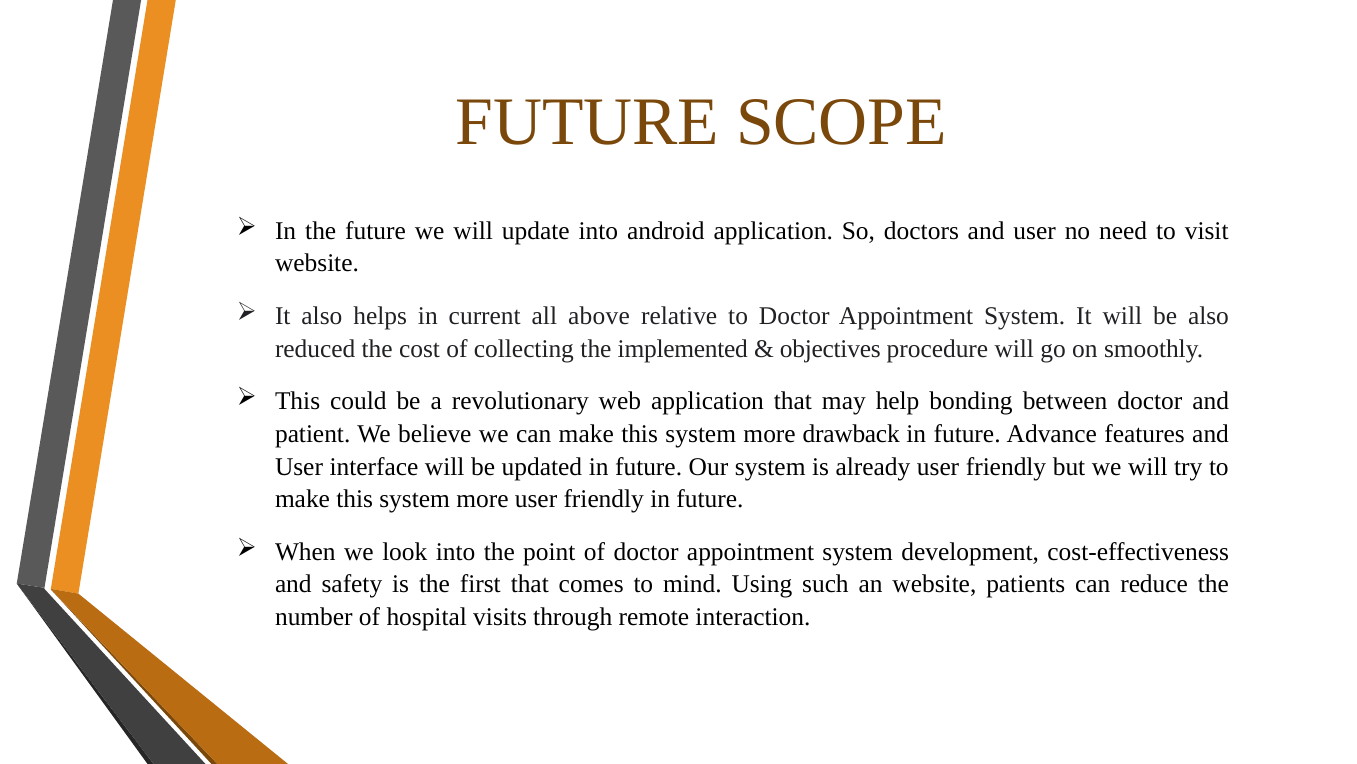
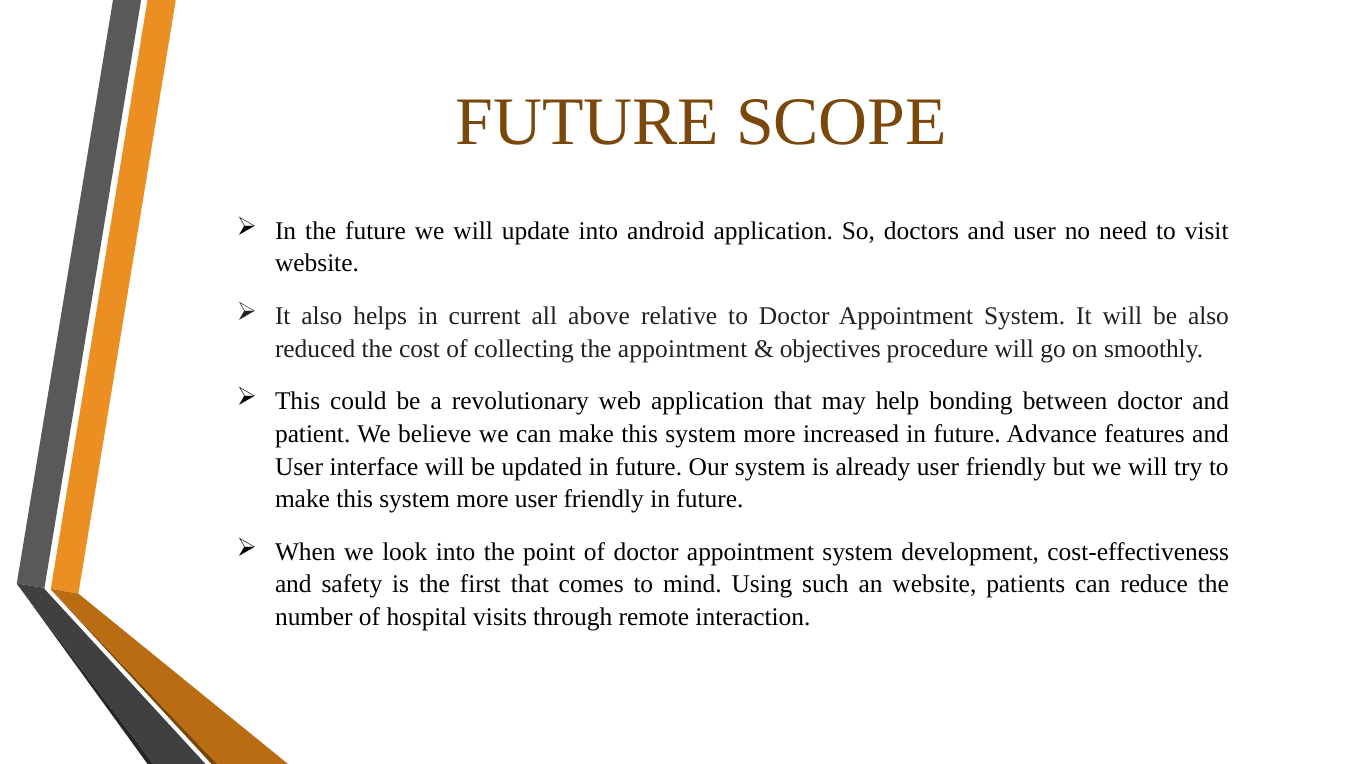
the implemented: implemented -> appointment
drawback: drawback -> increased
